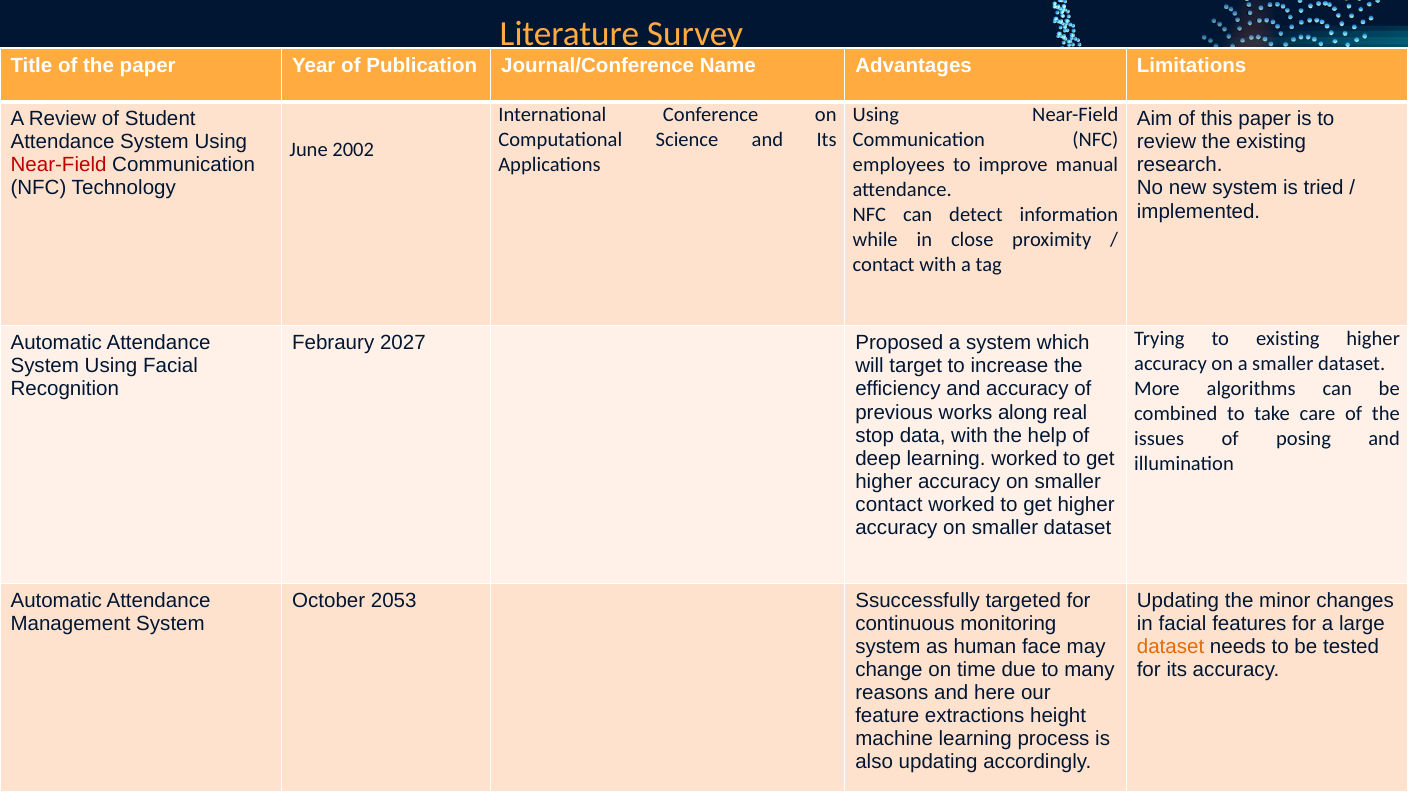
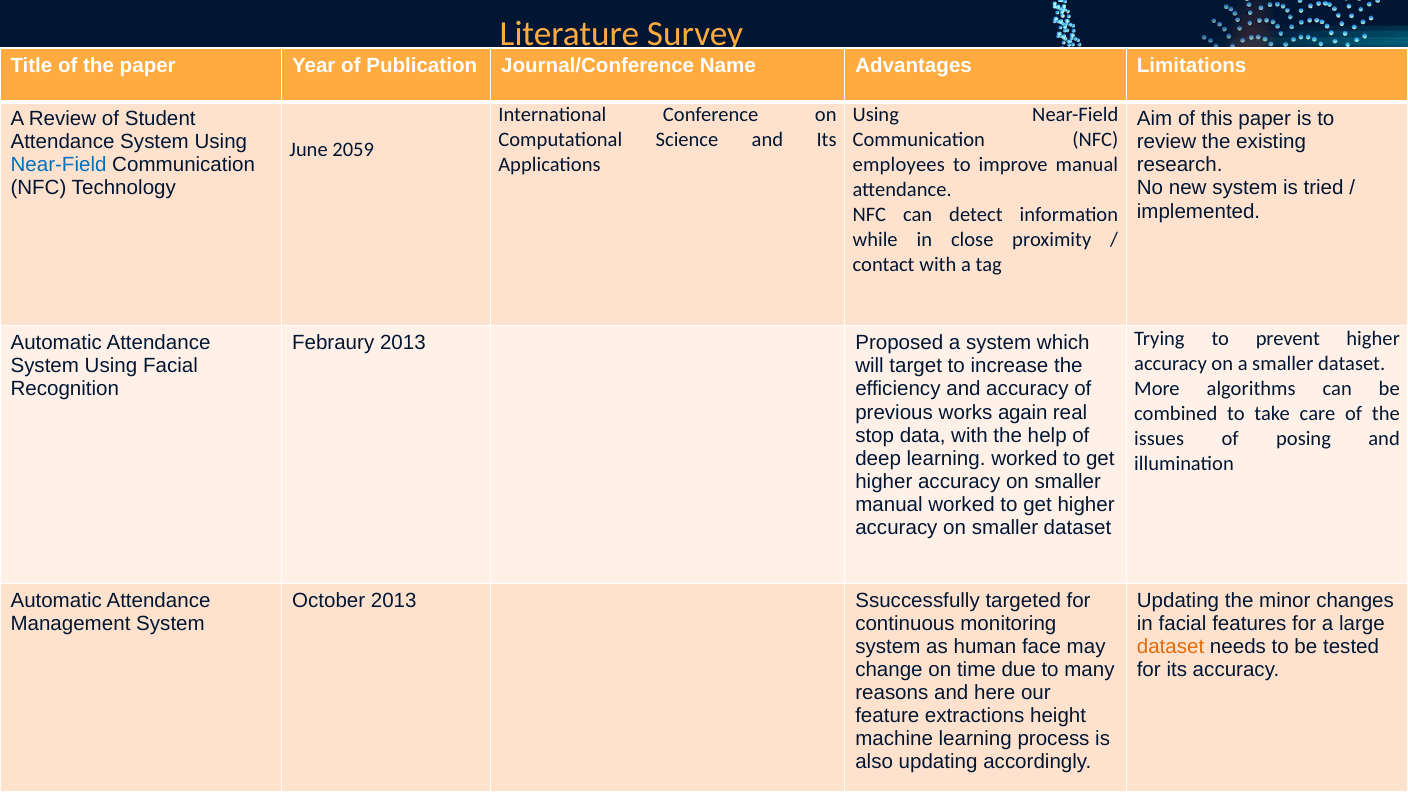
2002: 2002 -> 2059
Near-Field at (59, 165) colour: red -> blue
to existing: existing -> prevent
Febraury 2027: 2027 -> 2013
along: along -> again
contact at (889, 505): contact -> manual
October 2053: 2053 -> 2013
